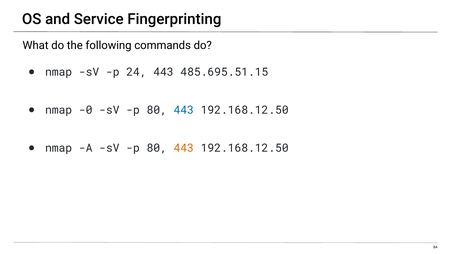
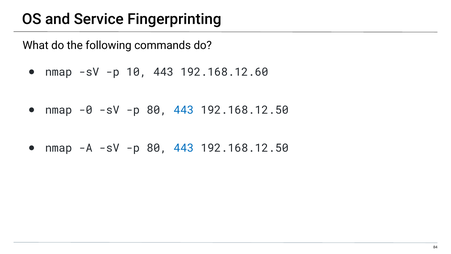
24: 24 -> 10
485.695.51.15: 485.695.51.15 -> 192.168.12.60
443 at (184, 148) colour: orange -> blue
